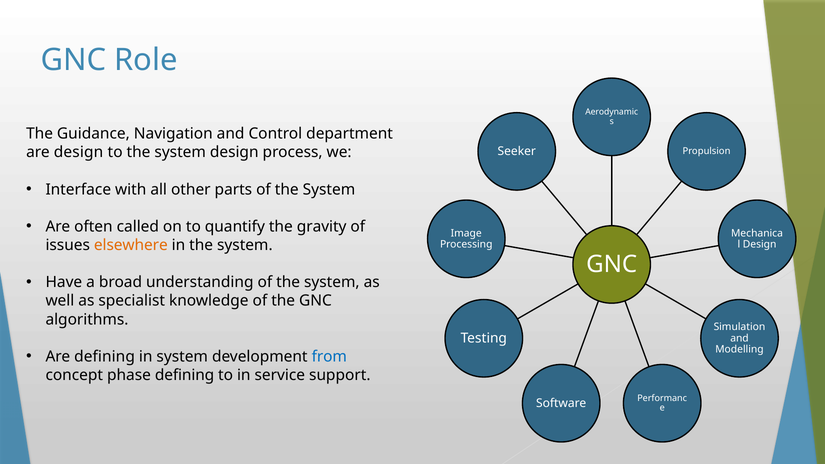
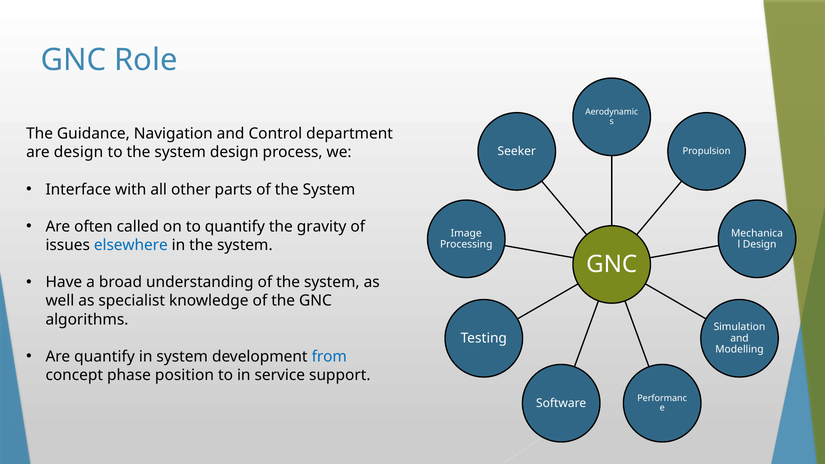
elsewhere colour: orange -> blue
Are defining: defining -> quantify
phase defining: defining -> position
